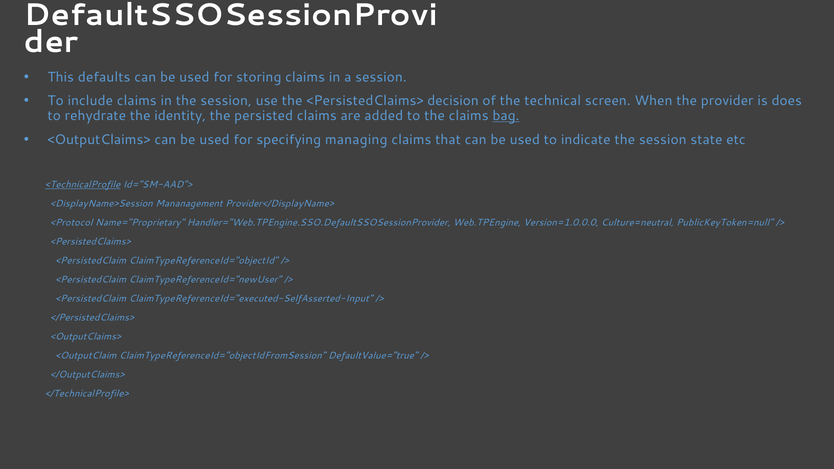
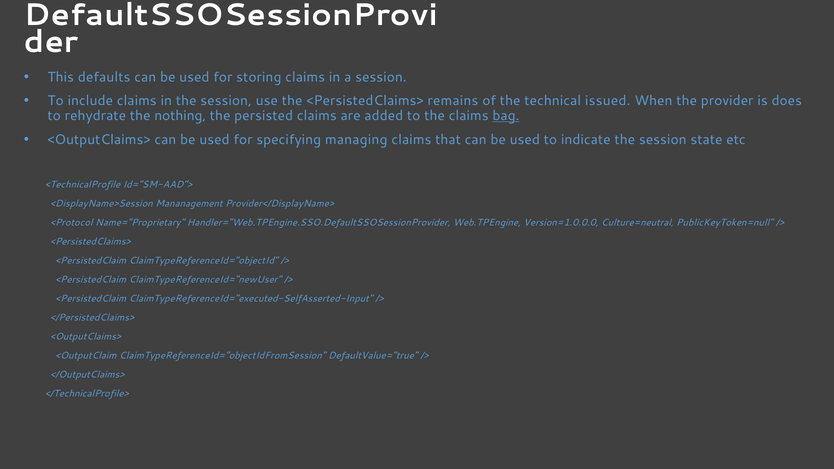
decision: decision -> remains
screen: screen -> issued
identity: identity -> nothing
<TechnicalProfile underline: present -> none
